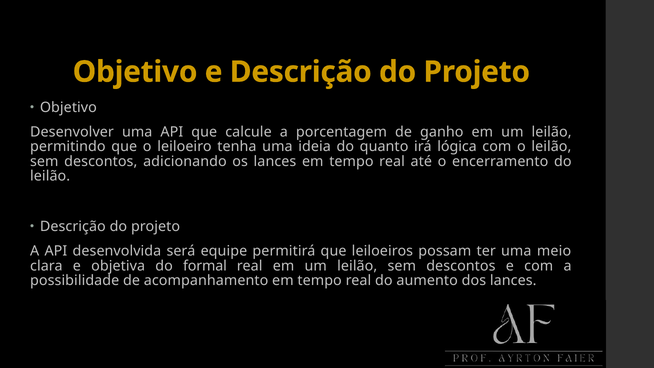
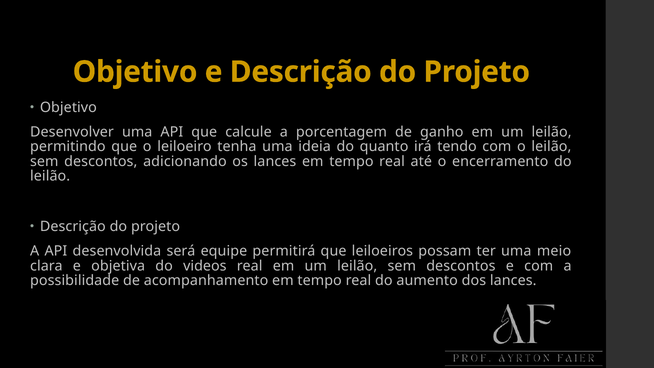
lógica: lógica -> tendo
formal: formal -> videos
